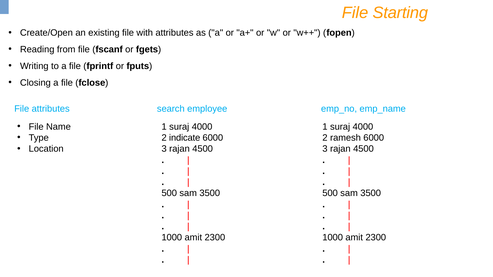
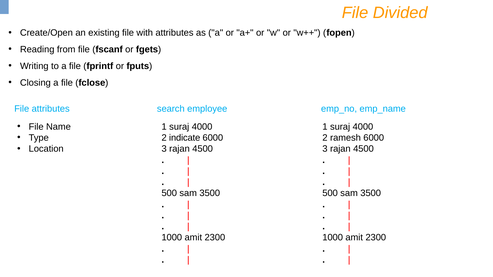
Starting: Starting -> Divided
